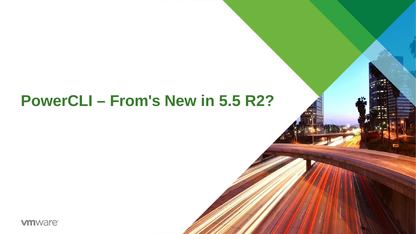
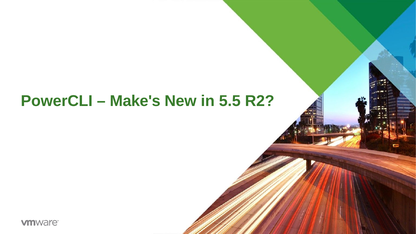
From's: From's -> Make's
